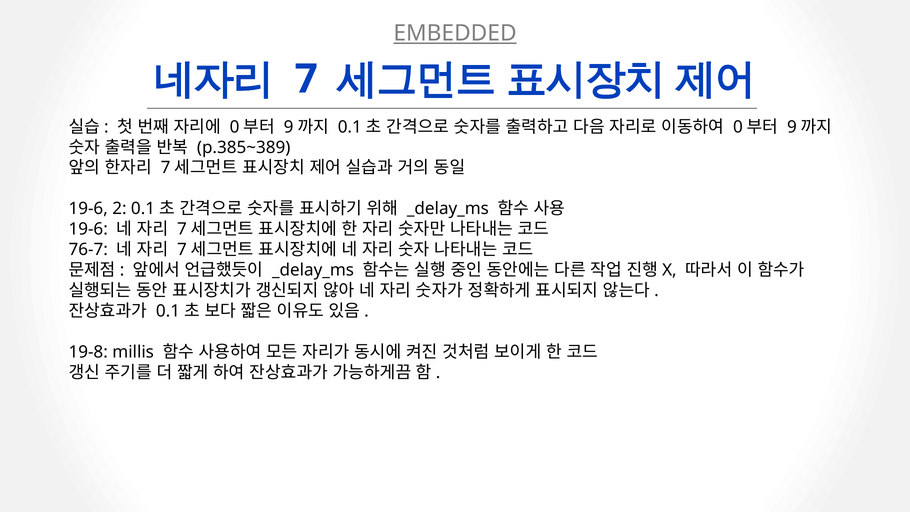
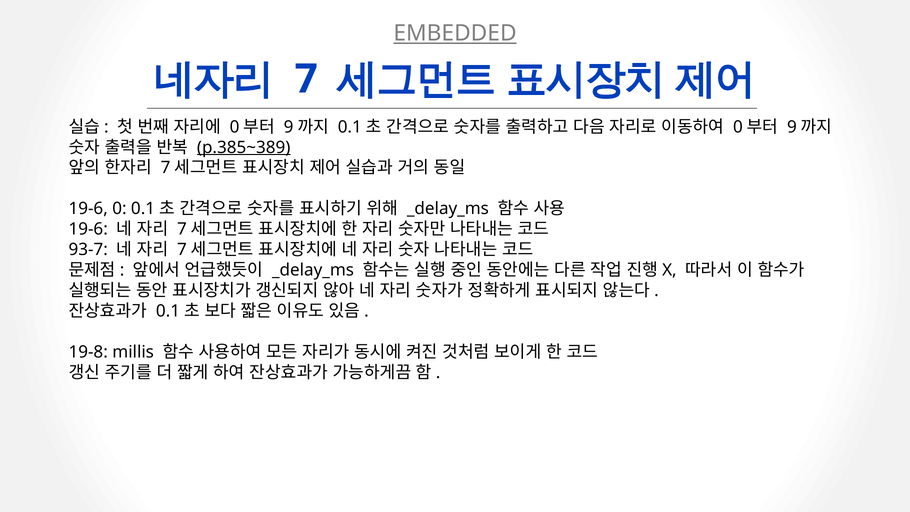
p.385~389 underline: none -> present
2: 2 -> 0
76-7: 76-7 -> 93-7
